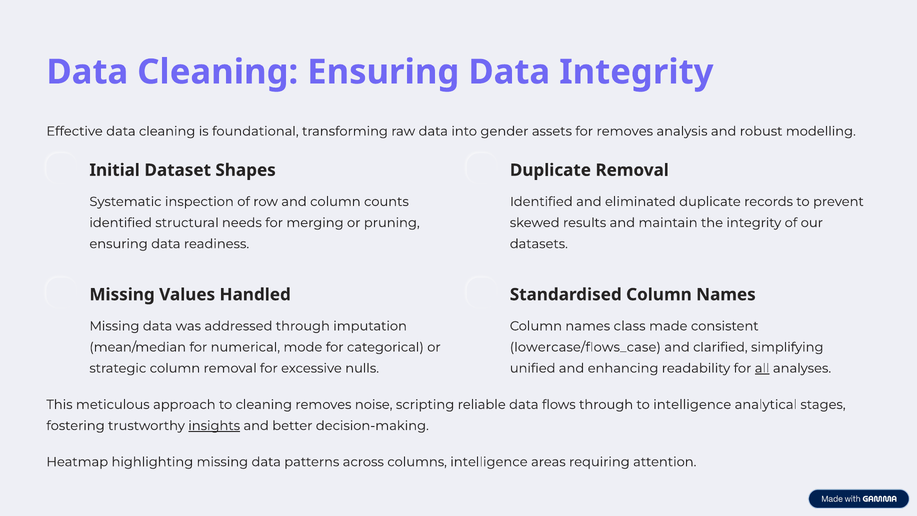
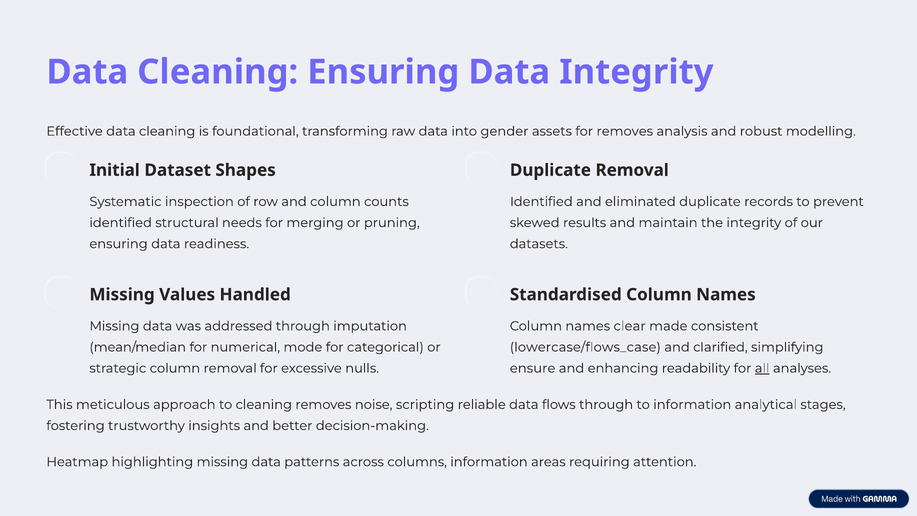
class: class -> clear
unified: unified -> ensure
to intelligence: intelligence -> information
insights underline: present -> none
columns intelligence: intelligence -> information
